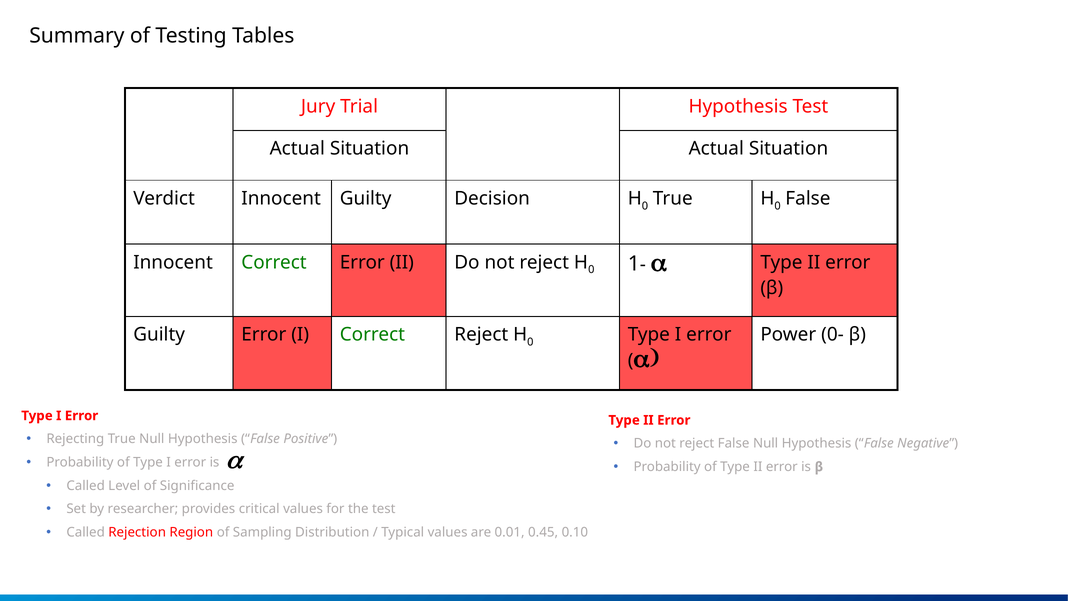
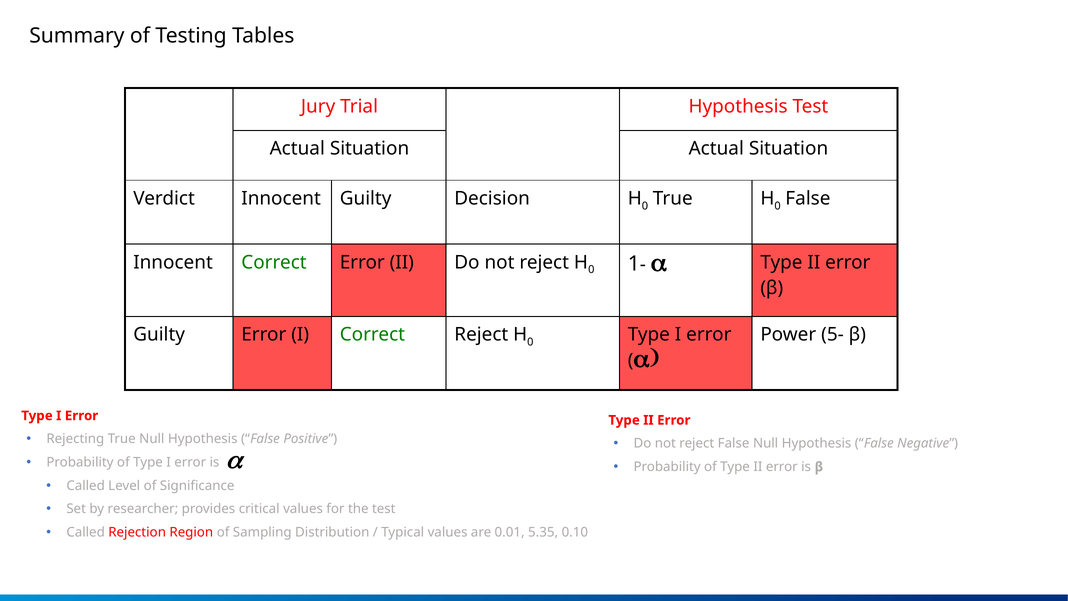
0-: 0- -> 5-
0.45: 0.45 -> 5.35
